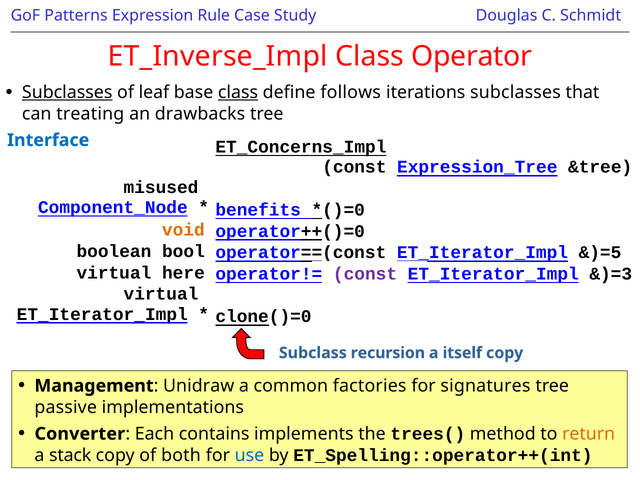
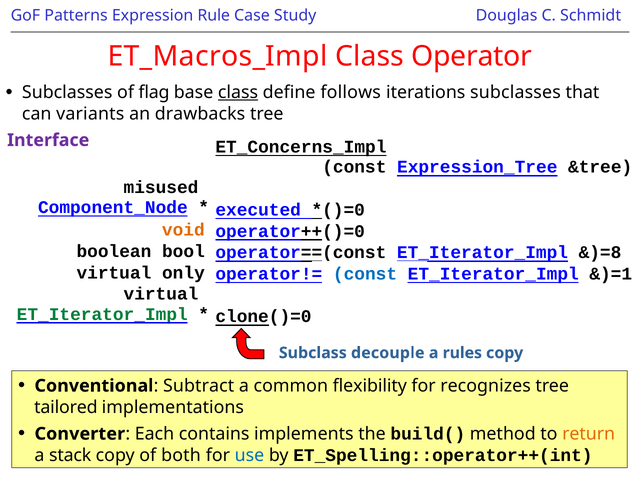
ET_Inverse_Impl: ET_Inverse_Impl -> ET_Macros_Impl
Subclasses at (67, 93) underline: present -> none
leaf: leaf -> flag
treating: treating -> variants
Interface colour: blue -> purple
benefits: benefits -> executed
&)=5: &)=5 -> &)=8
here: here -> only
const at (365, 274) colour: purple -> blue
&)=3: &)=3 -> &)=1
ET_Iterator_Impl at (102, 314) colour: black -> green
recursion: recursion -> decouple
itself: itself -> rules
Management: Management -> Conventional
Unidraw: Unidraw -> Subtract
factories: factories -> flexibility
signatures: signatures -> recognizes
passive: passive -> tailored
trees(: trees( -> build(
